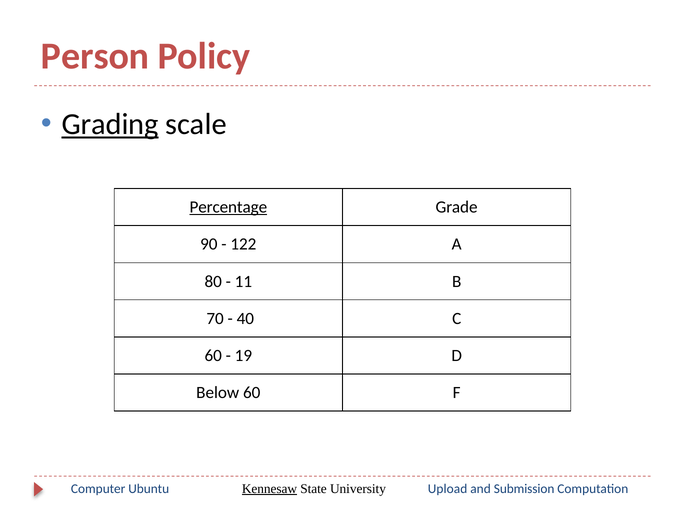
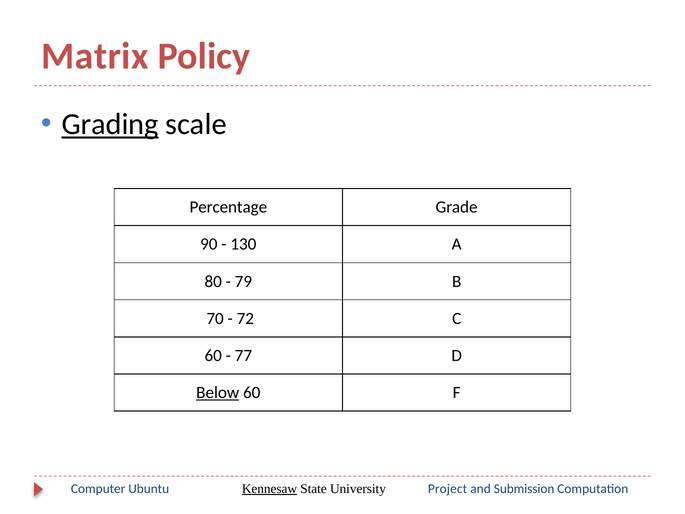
Person: Person -> Matrix
Percentage underline: present -> none
122: 122 -> 130
11: 11 -> 79
40: 40 -> 72
19: 19 -> 77
Below underline: none -> present
Upload: Upload -> Project
